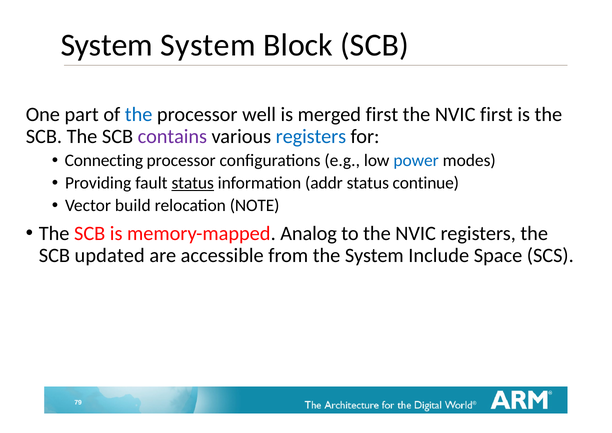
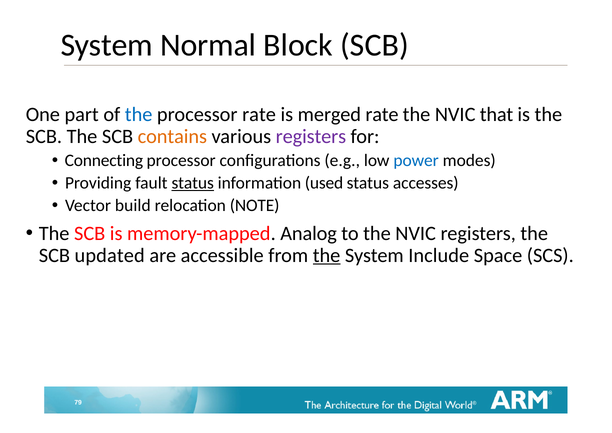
System System: System -> Normal
processor well: well -> rate
merged first: first -> rate
NVIC first: first -> that
contains colour: purple -> orange
registers at (311, 136) colour: blue -> purple
addr: addr -> used
continue: continue -> accesses
the at (327, 255) underline: none -> present
